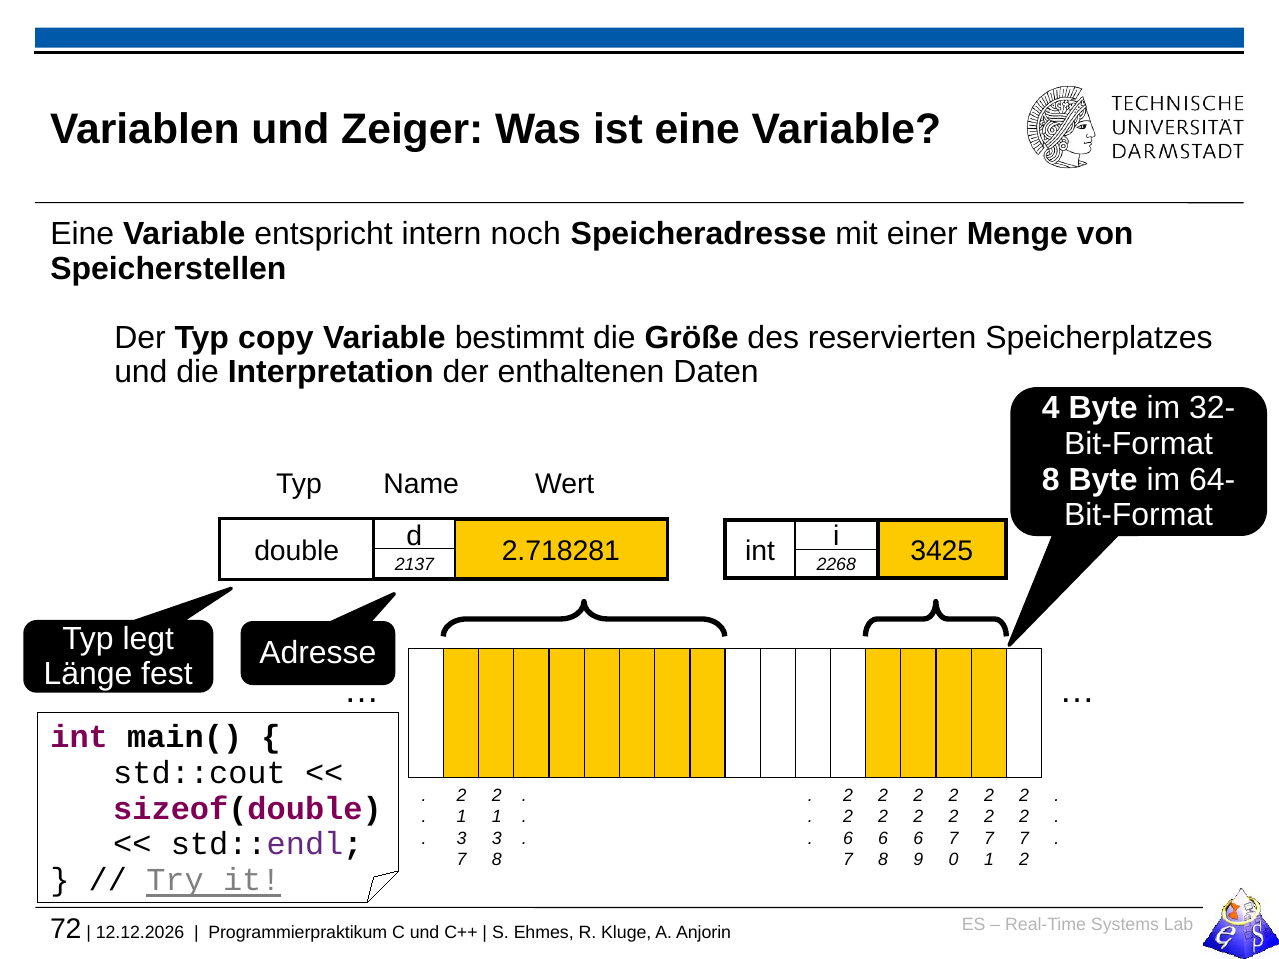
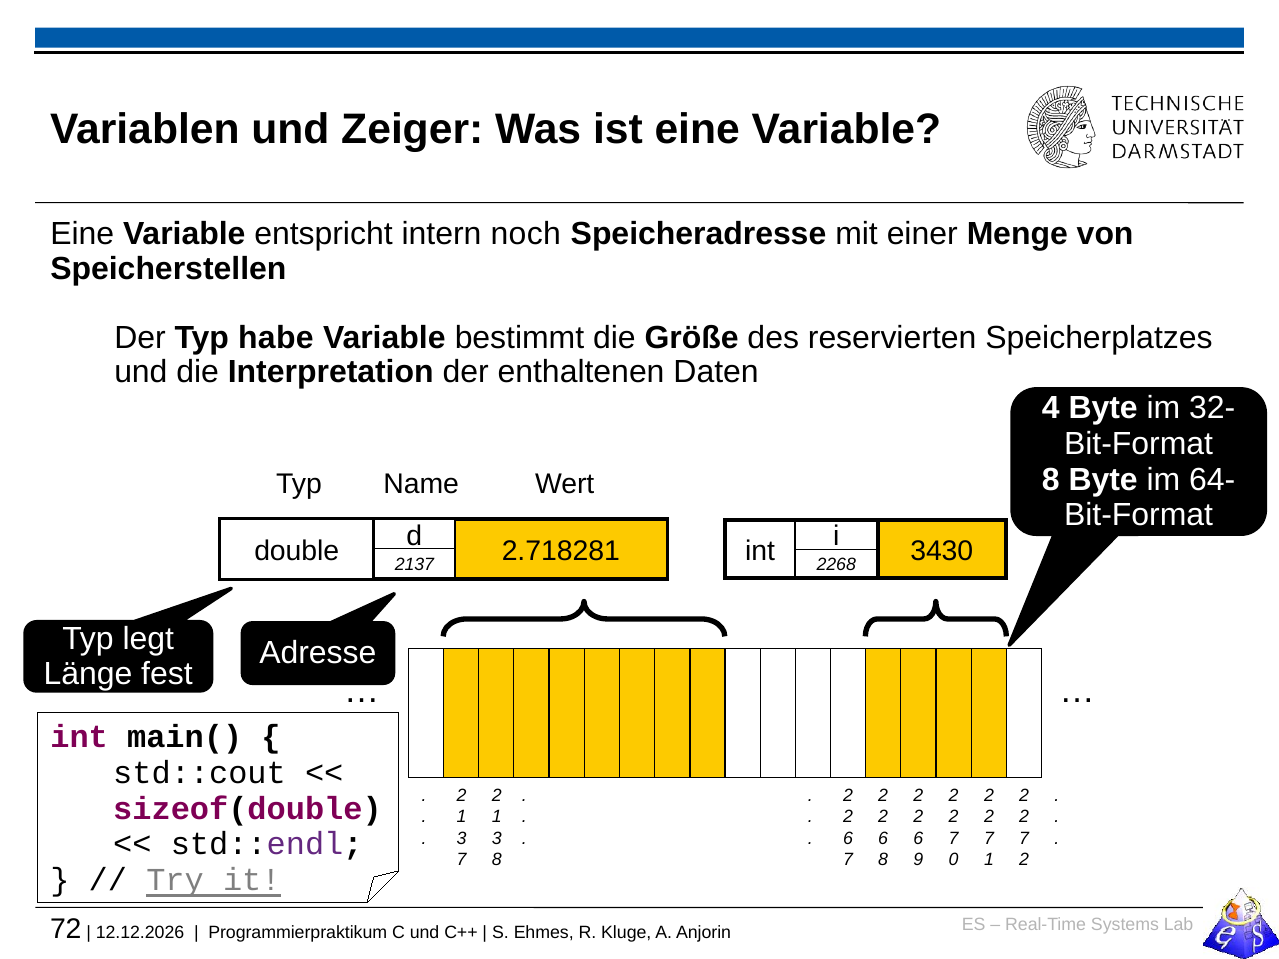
copy: copy -> habe
3425: 3425 -> 3430
